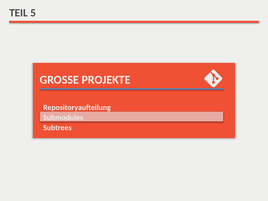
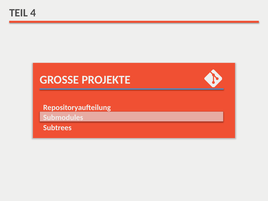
5: 5 -> 4
